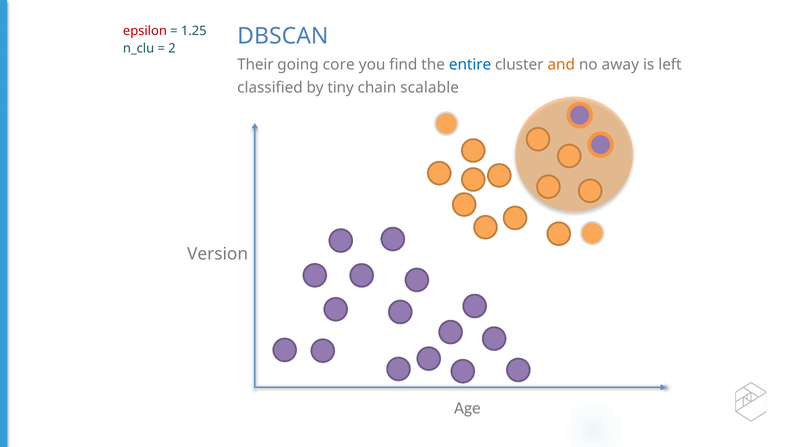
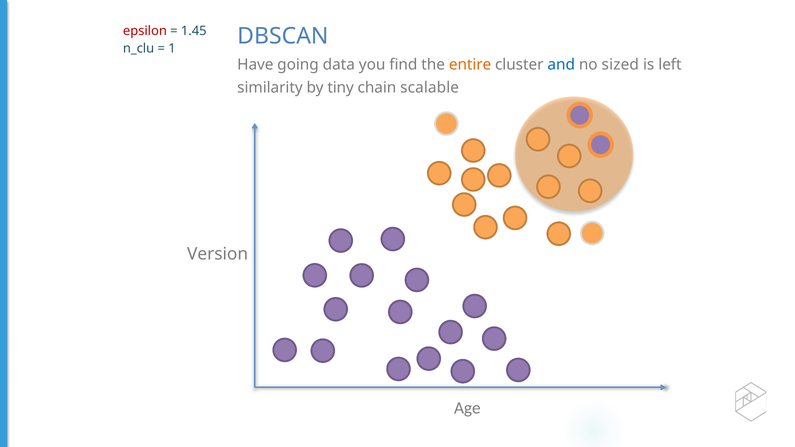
1.25: 1.25 -> 1.45
2: 2 -> 1
Their: Their -> Have
core: core -> data
entire colour: blue -> orange
and colour: orange -> blue
away: away -> sized
classified: classified -> similarity
